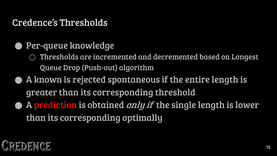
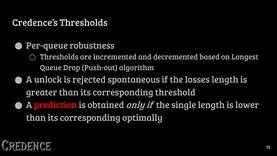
knowledge: knowledge -> robustness
known: known -> unlock
entire: entire -> losses
